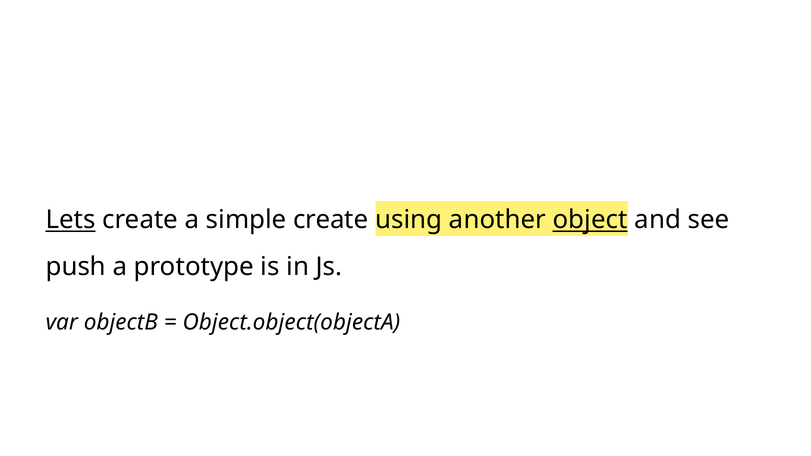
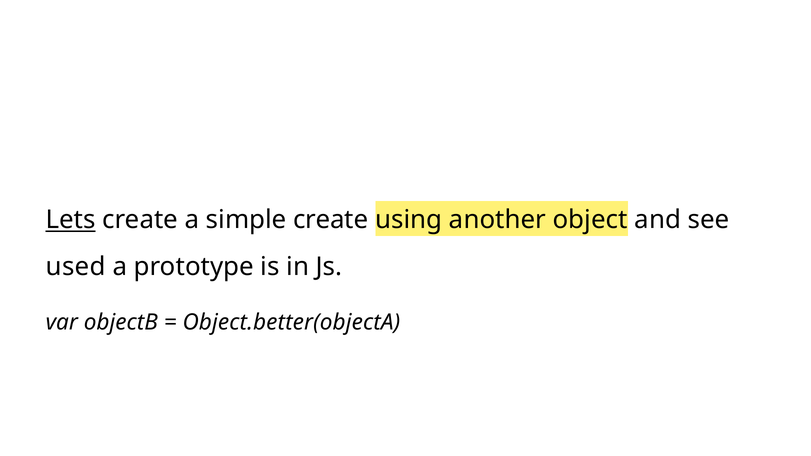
object underline: present -> none
push: push -> used
Object.object(objectA: Object.object(objectA -> Object.better(objectA
